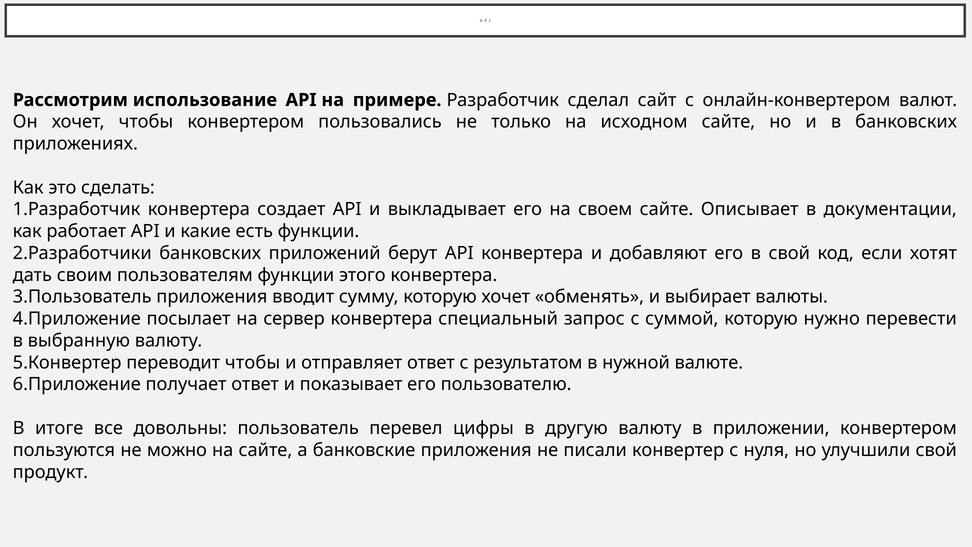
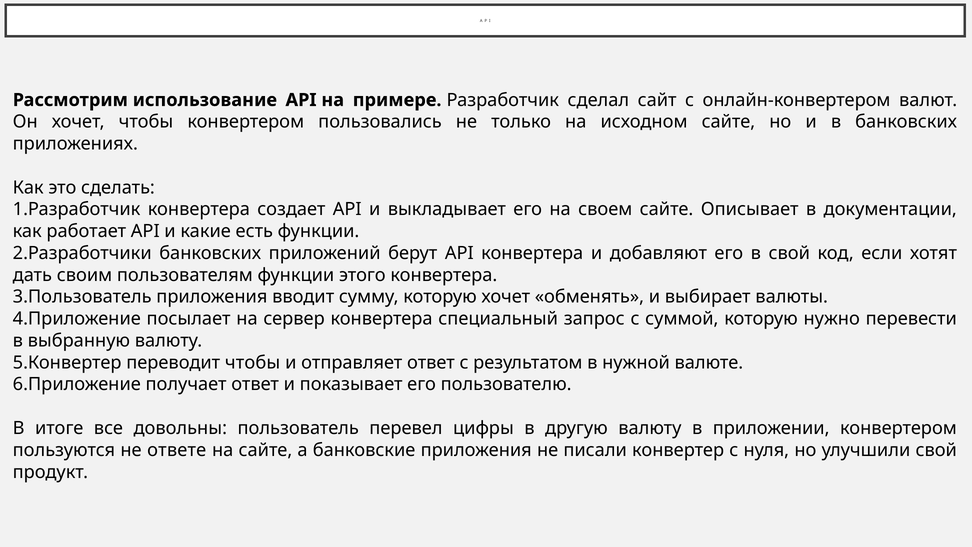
можно: можно -> ответе
